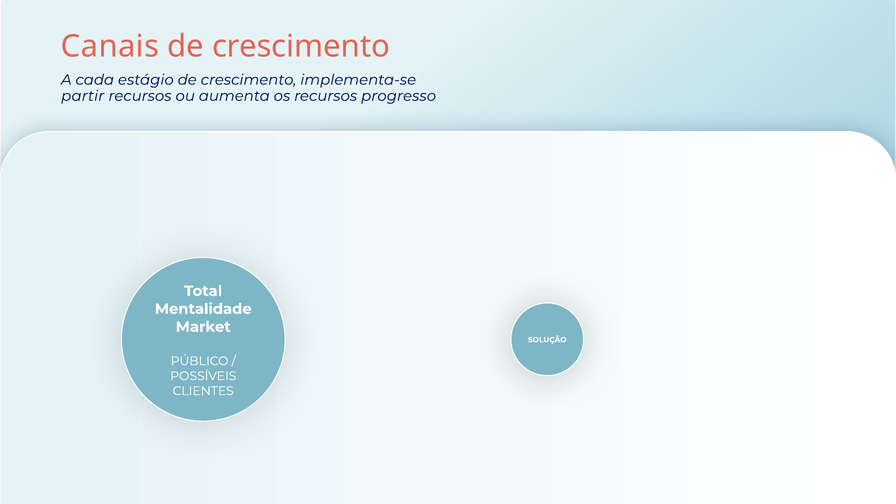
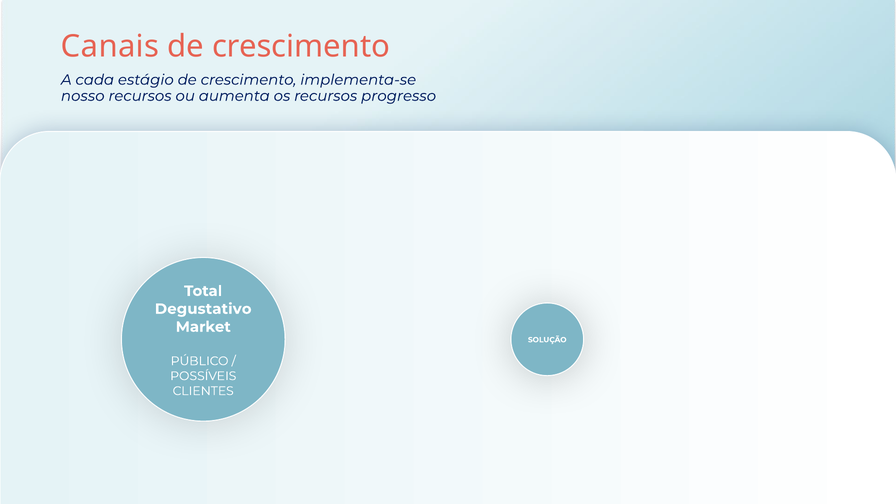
partir: partir -> nosso
Mentalidade: Mentalidade -> Degustativo
